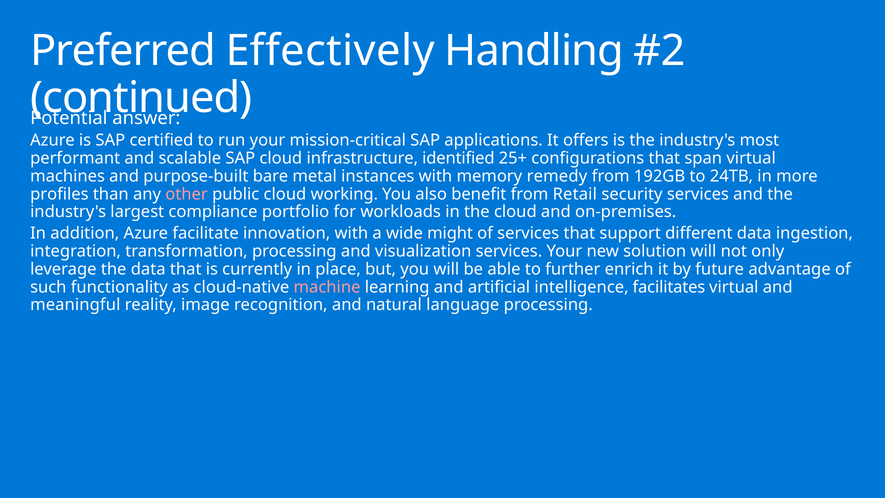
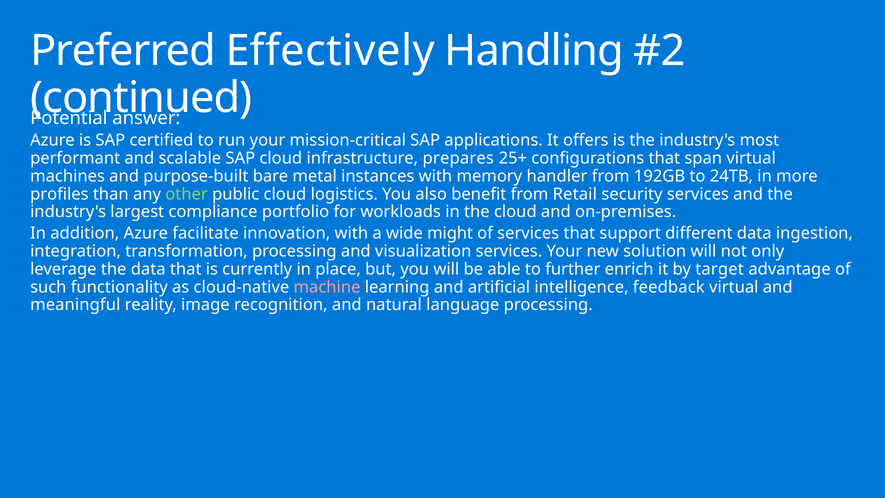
identified: identified -> prepares
remedy: remedy -> handler
other colour: pink -> light green
working: working -> logistics
future: future -> target
facilitates: facilitates -> feedback
